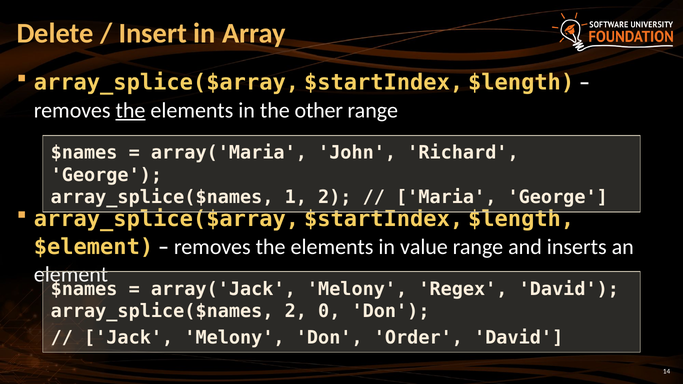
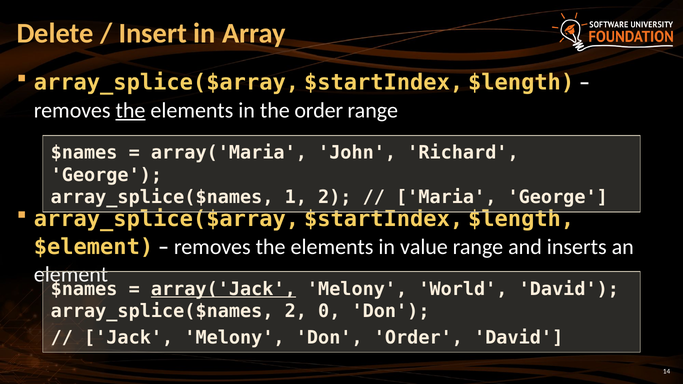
the other: other -> order
array('Jack underline: none -> present
Regex: Regex -> World
